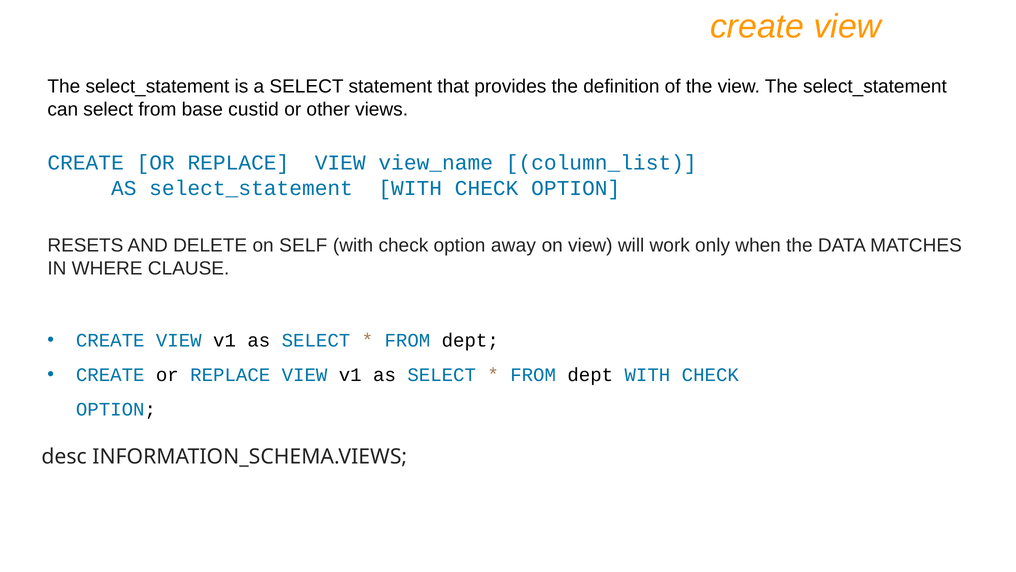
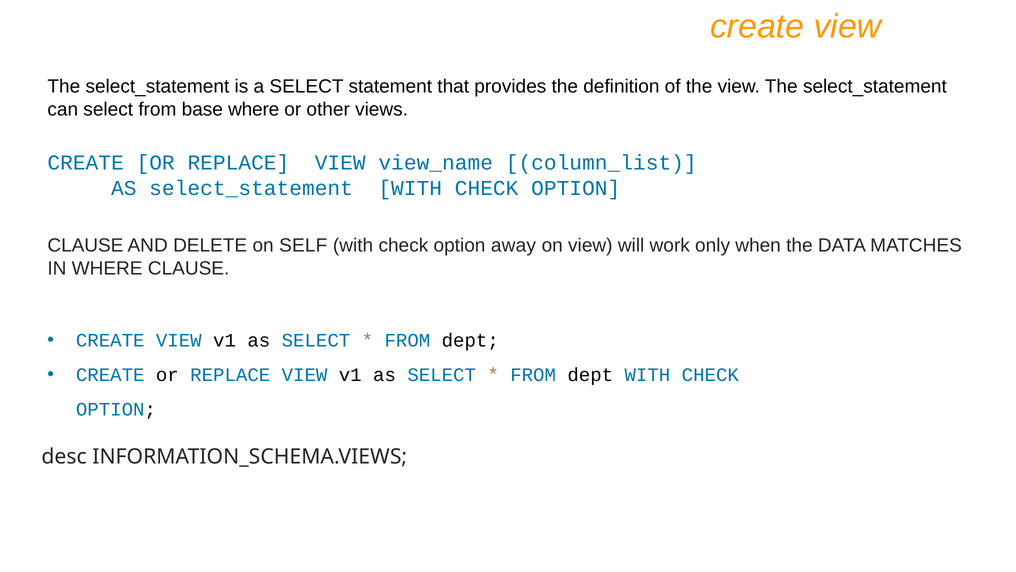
base custid: custid -> where
RESETS at (85, 245): RESETS -> CLAUSE
